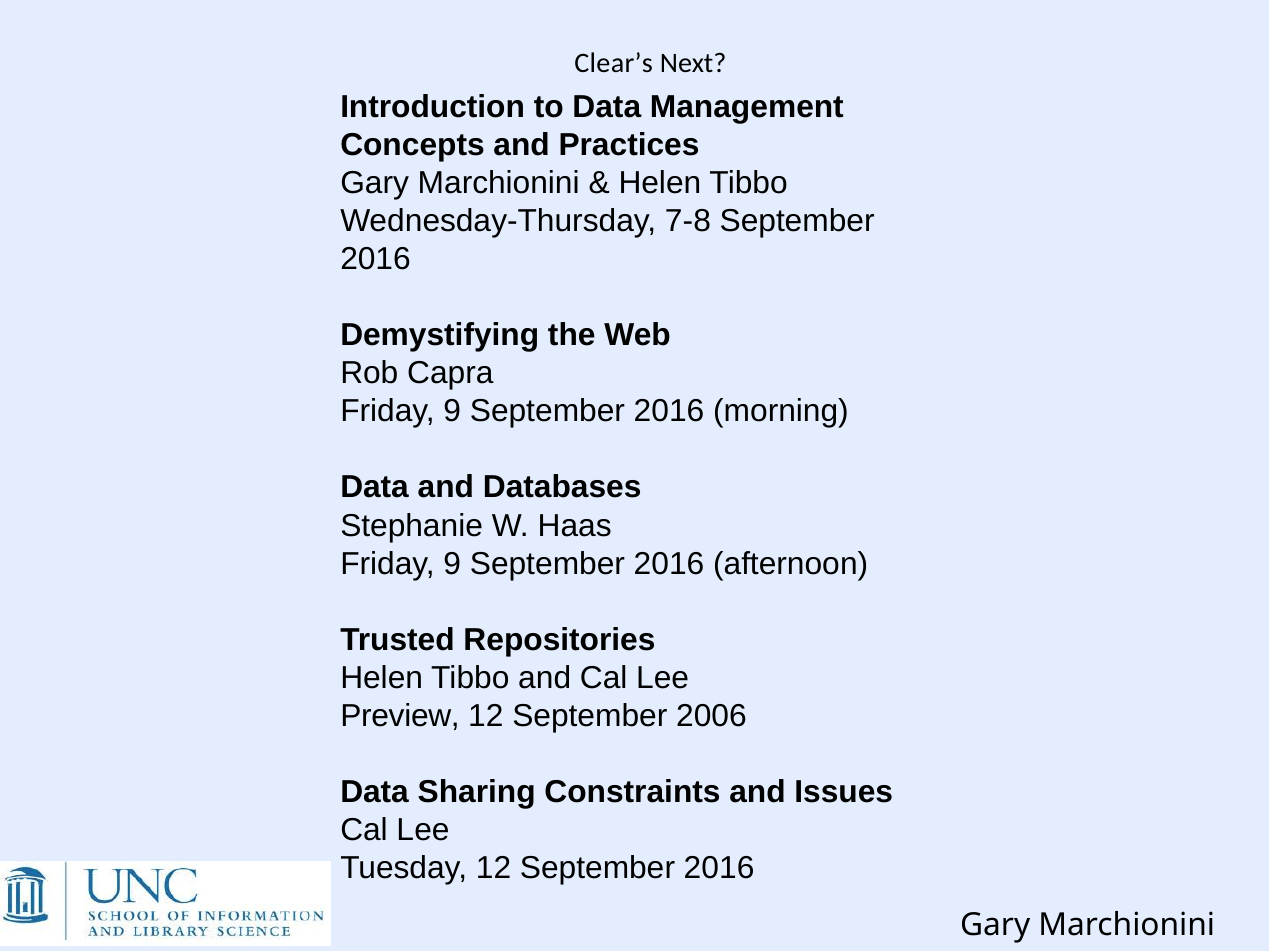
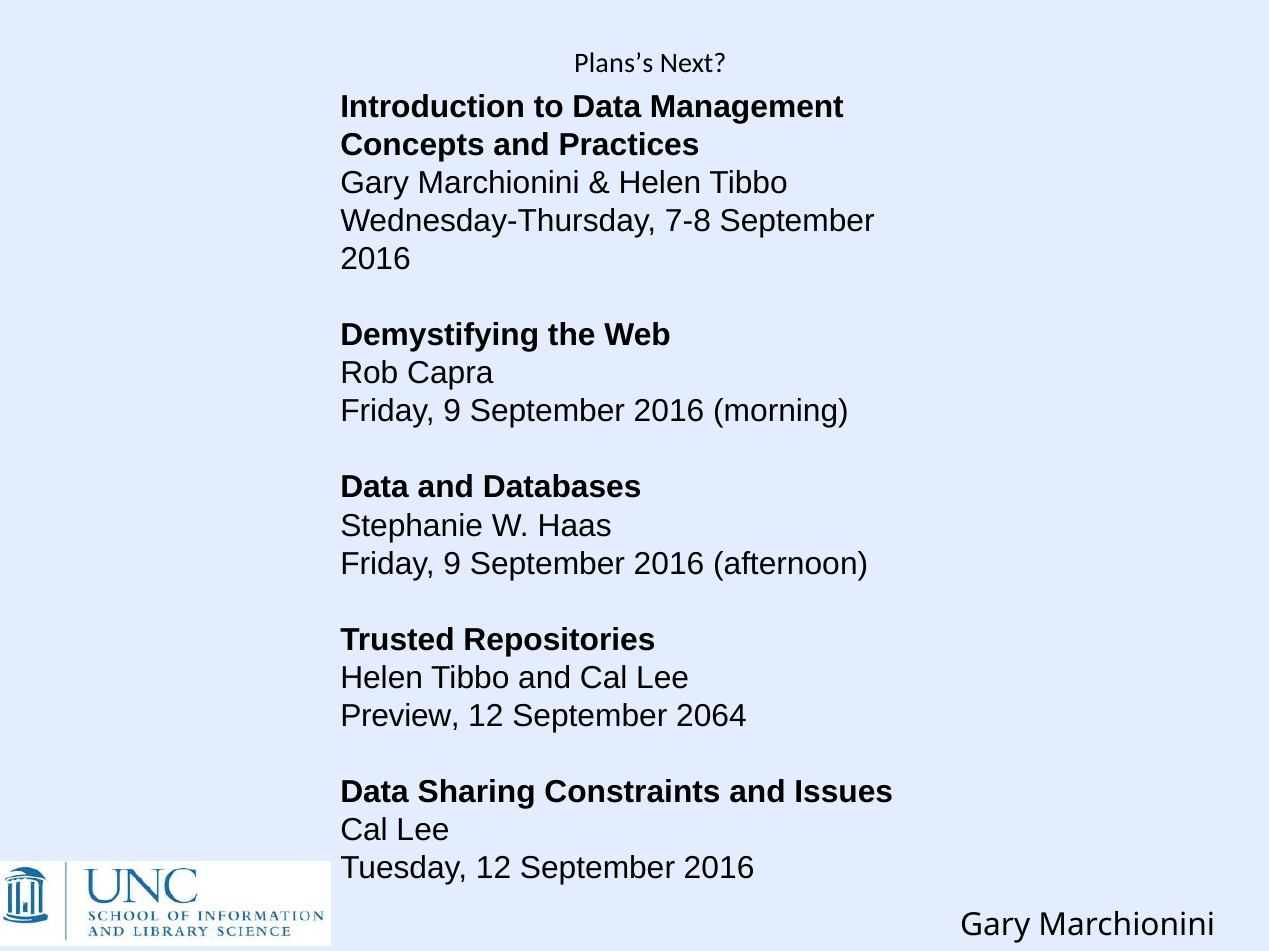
Clear’s: Clear’s -> Plans’s
2006: 2006 -> 2064
